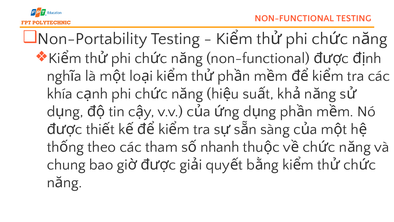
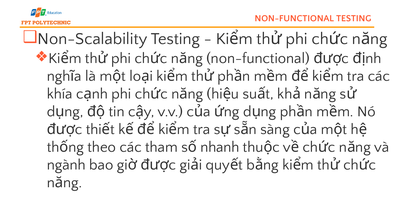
Non-Portability: Non-Portability -> Non-Scalability
chung: chung -> ngành
